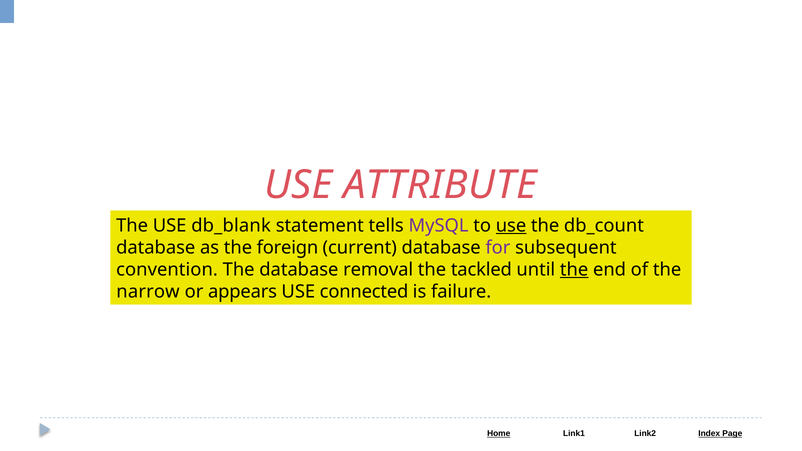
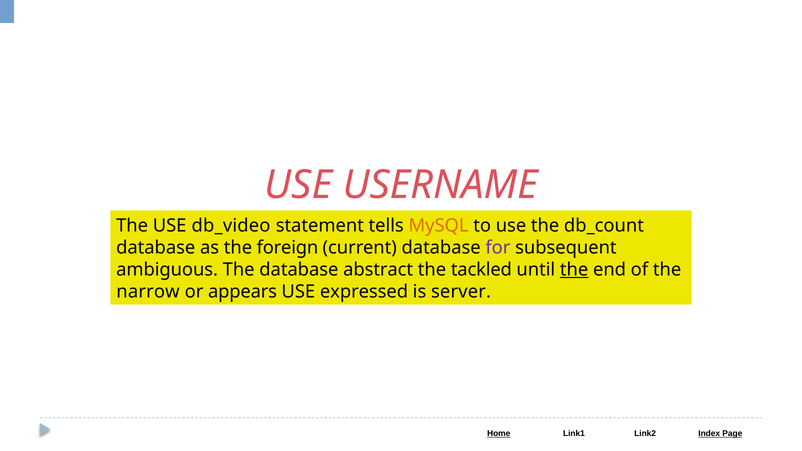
ATTRIBUTE: ATTRIBUTE -> USERNAME
db_blank: db_blank -> db_video
MySQL colour: purple -> orange
use at (511, 226) underline: present -> none
convention: convention -> ambiguous
removal: removal -> abstract
connected: connected -> expressed
failure: failure -> server
